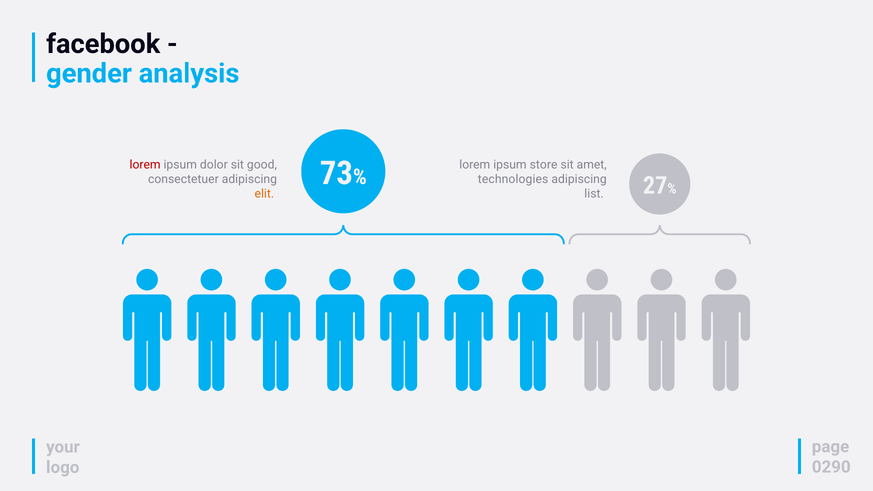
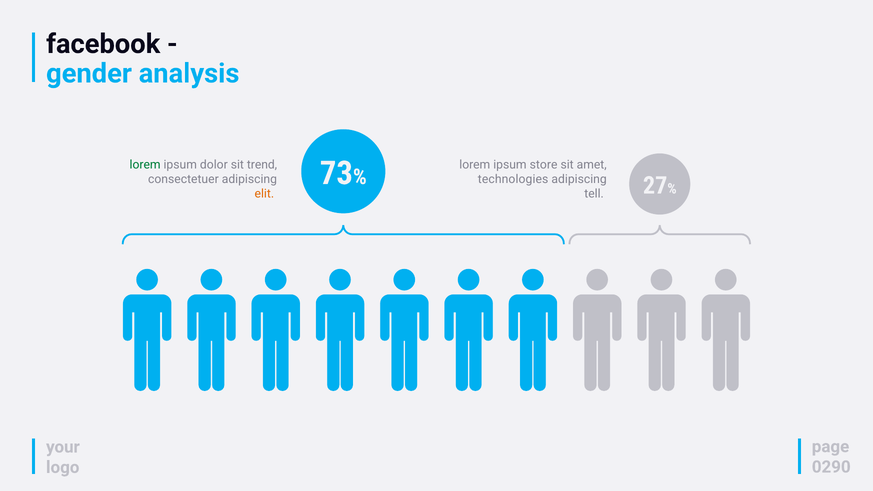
lorem at (145, 165) colour: red -> green
good: good -> trend
list: list -> tell
